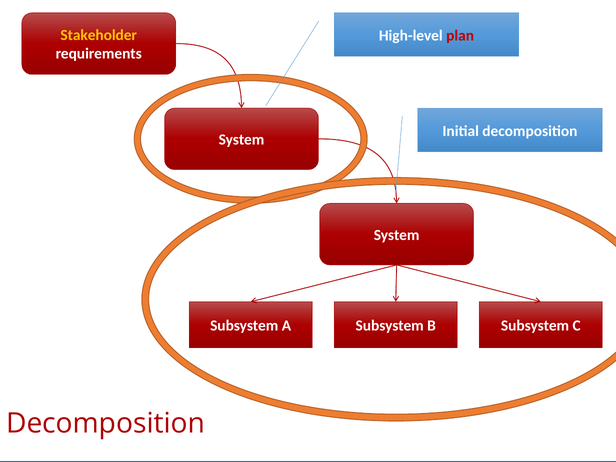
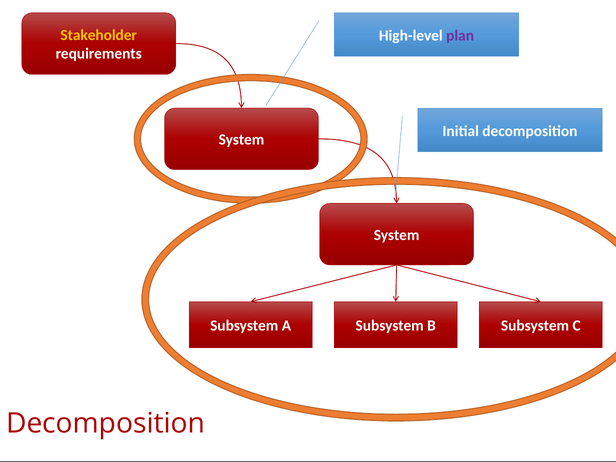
plan colour: red -> purple
